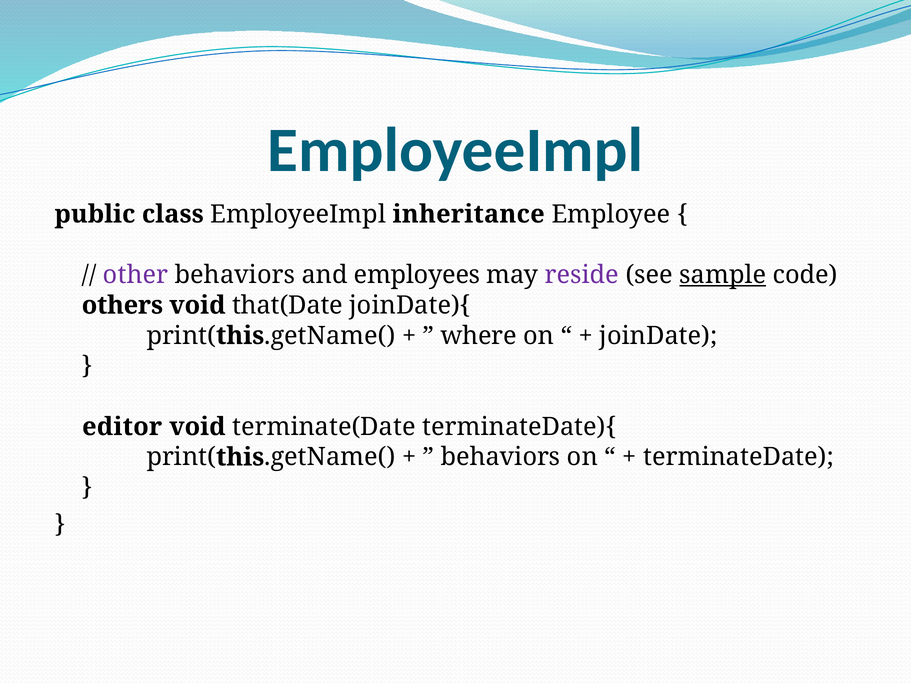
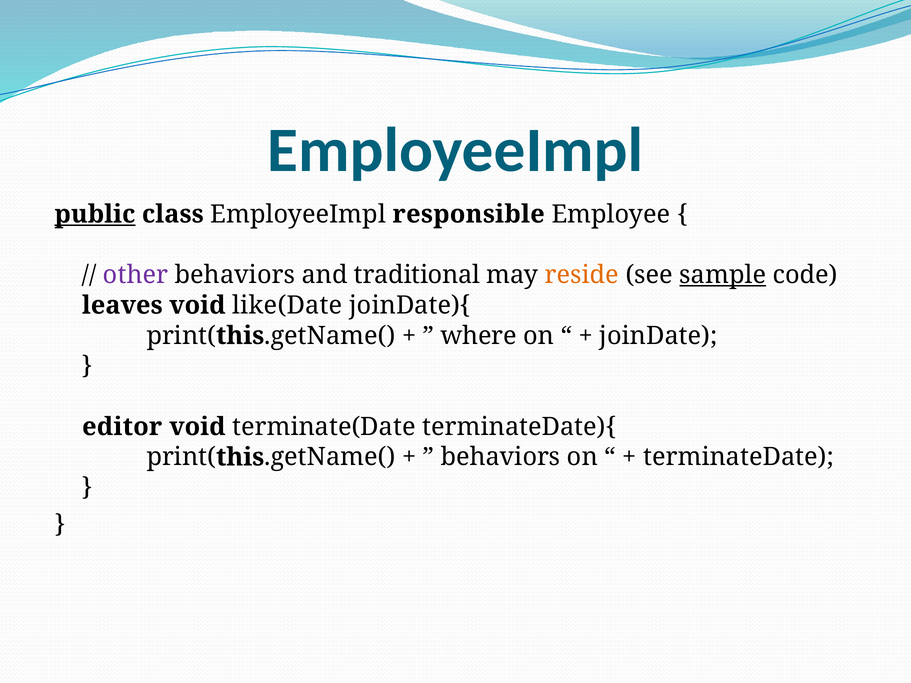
public underline: none -> present
inheritance: inheritance -> responsible
employees: employees -> traditional
reside colour: purple -> orange
others: others -> leaves
that(Date: that(Date -> like(Date
